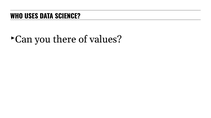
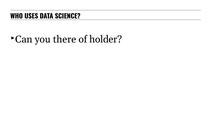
values: values -> holder
